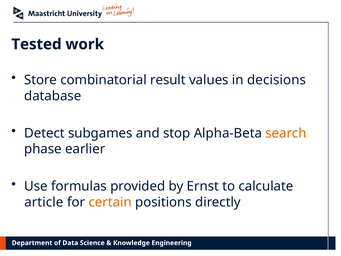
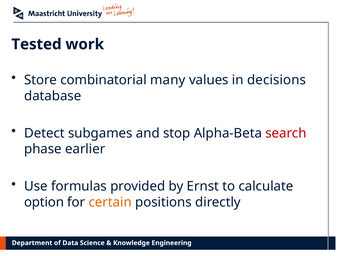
result: result -> many
search colour: orange -> red
article: article -> option
